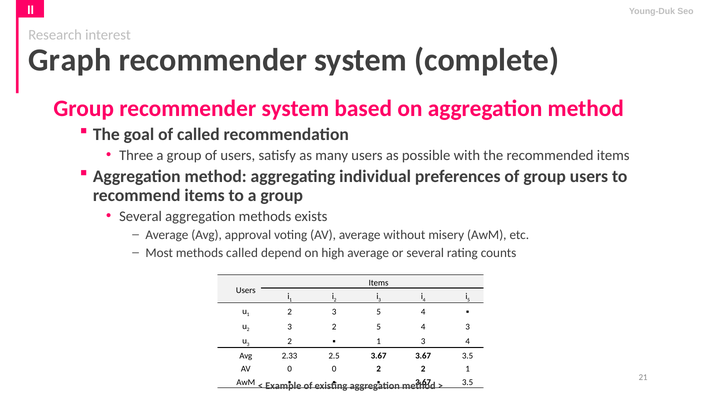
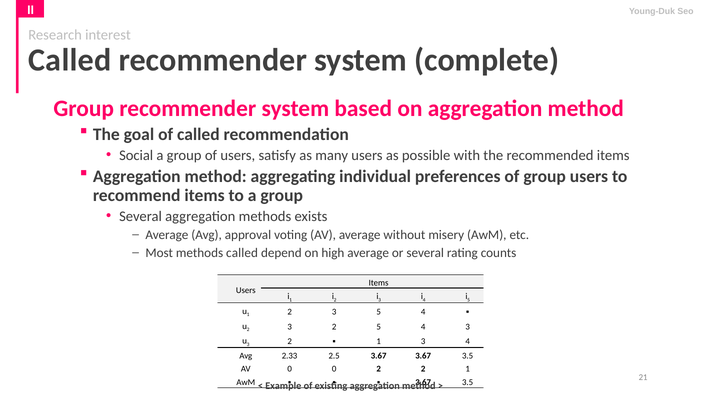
Graph at (70, 60): Graph -> Called
Three: Three -> Social
